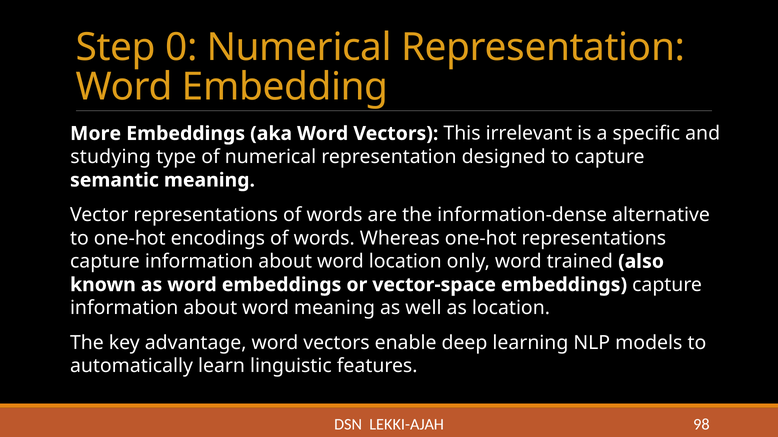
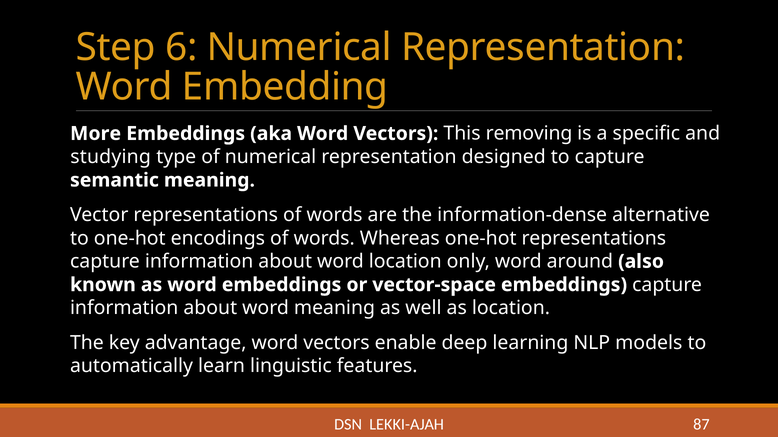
0: 0 -> 6
irrelevant: irrelevant -> removing
trained: trained -> around
98: 98 -> 87
